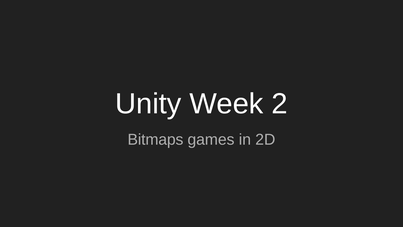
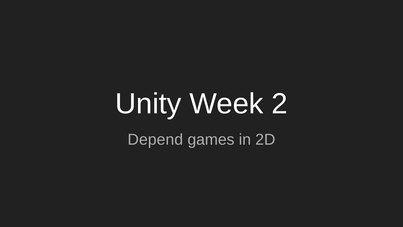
Bitmaps: Bitmaps -> Depend
